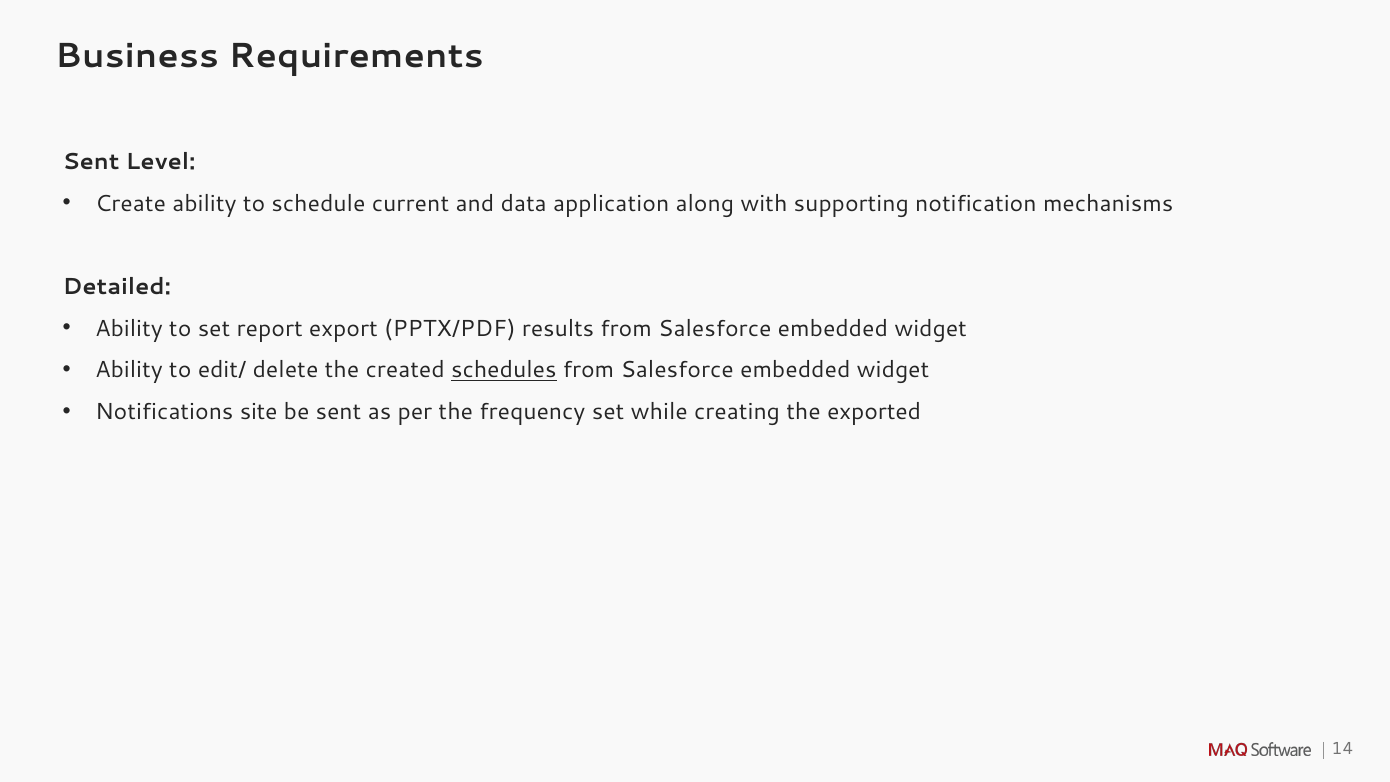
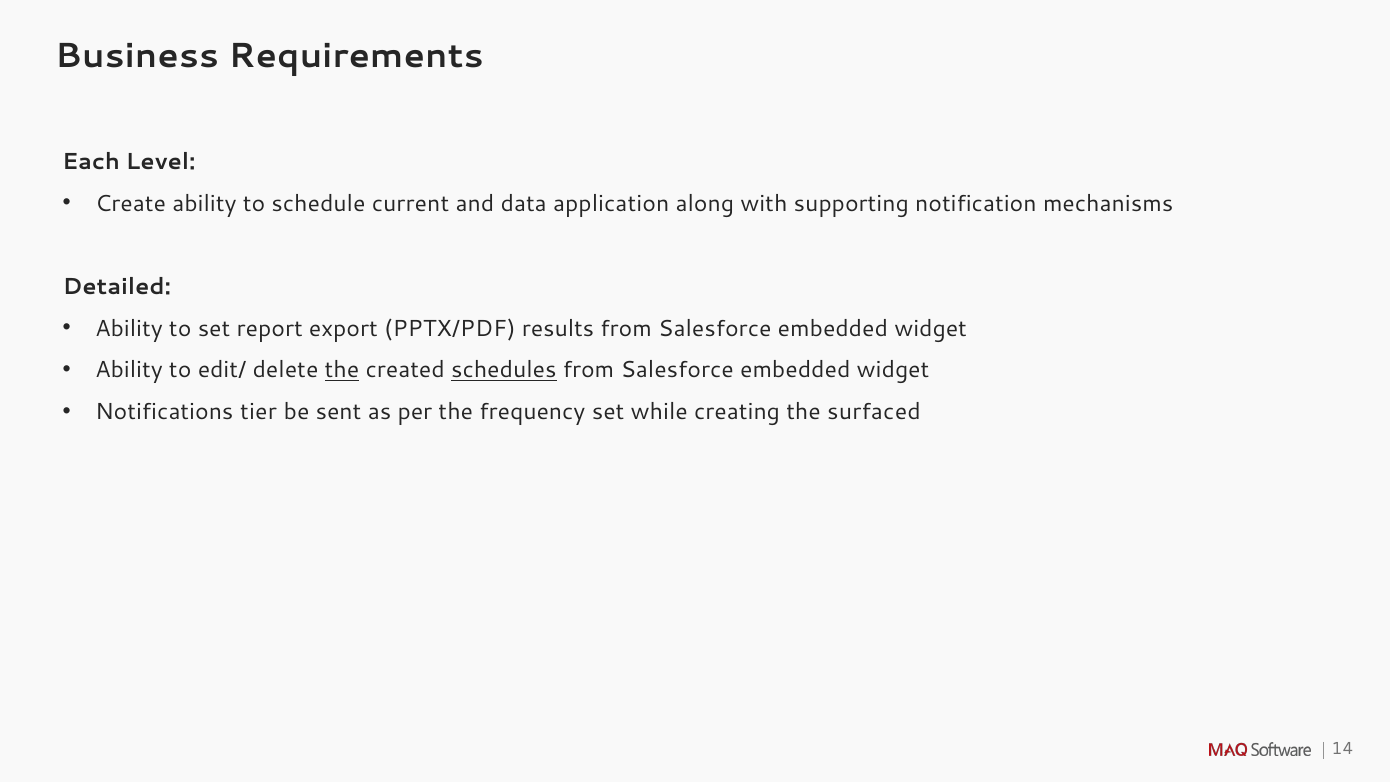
Sent at (91, 162): Sent -> Each
the at (342, 370) underline: none -> present
site: site -> tier
exported: exported -> surfaced
